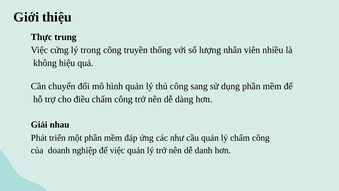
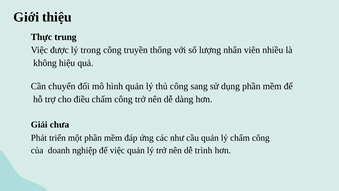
cứng: cứng -> được
nhau: nhau -> chưa
danh: danh -> trình
